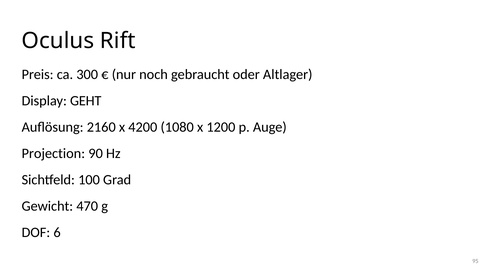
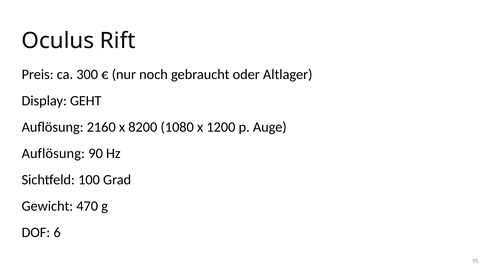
4200: 4200 -> 8200
Projection at (53, 153): Projection -> Auflösung
